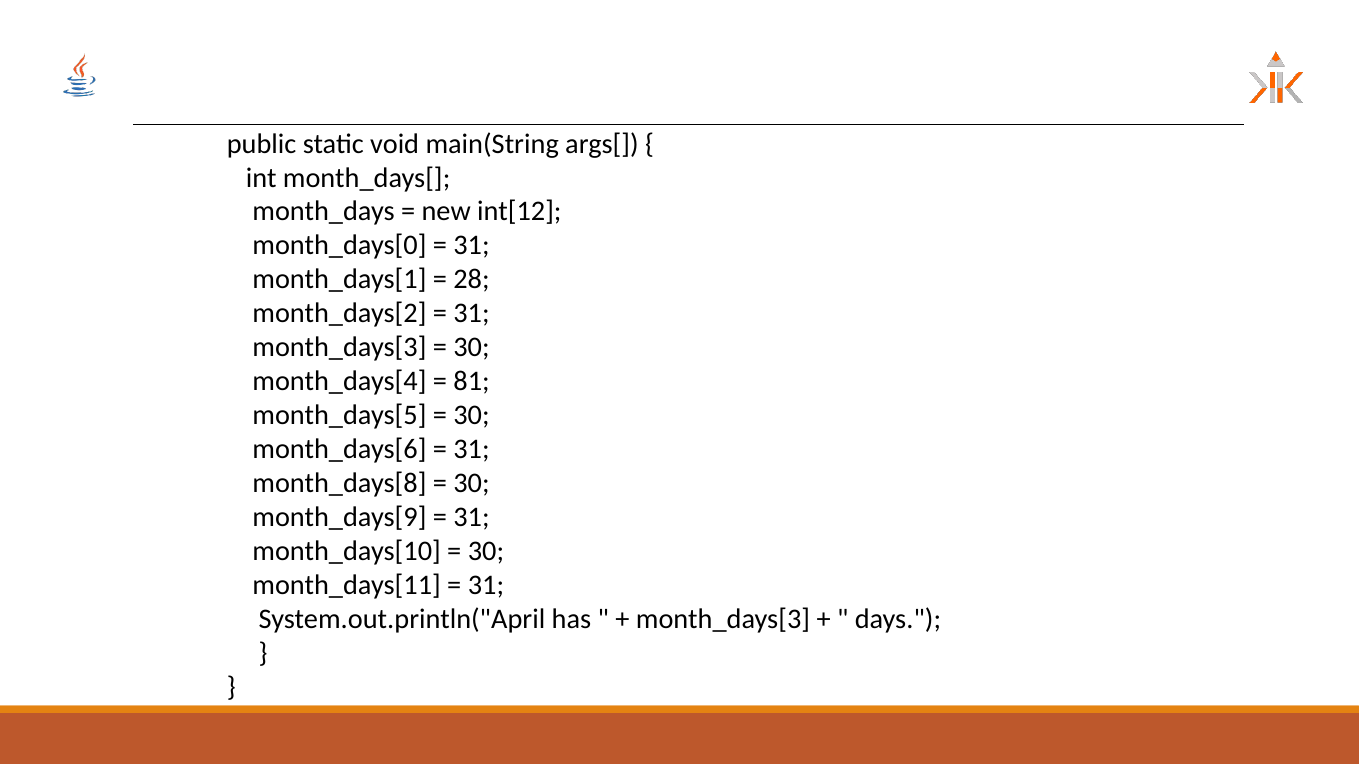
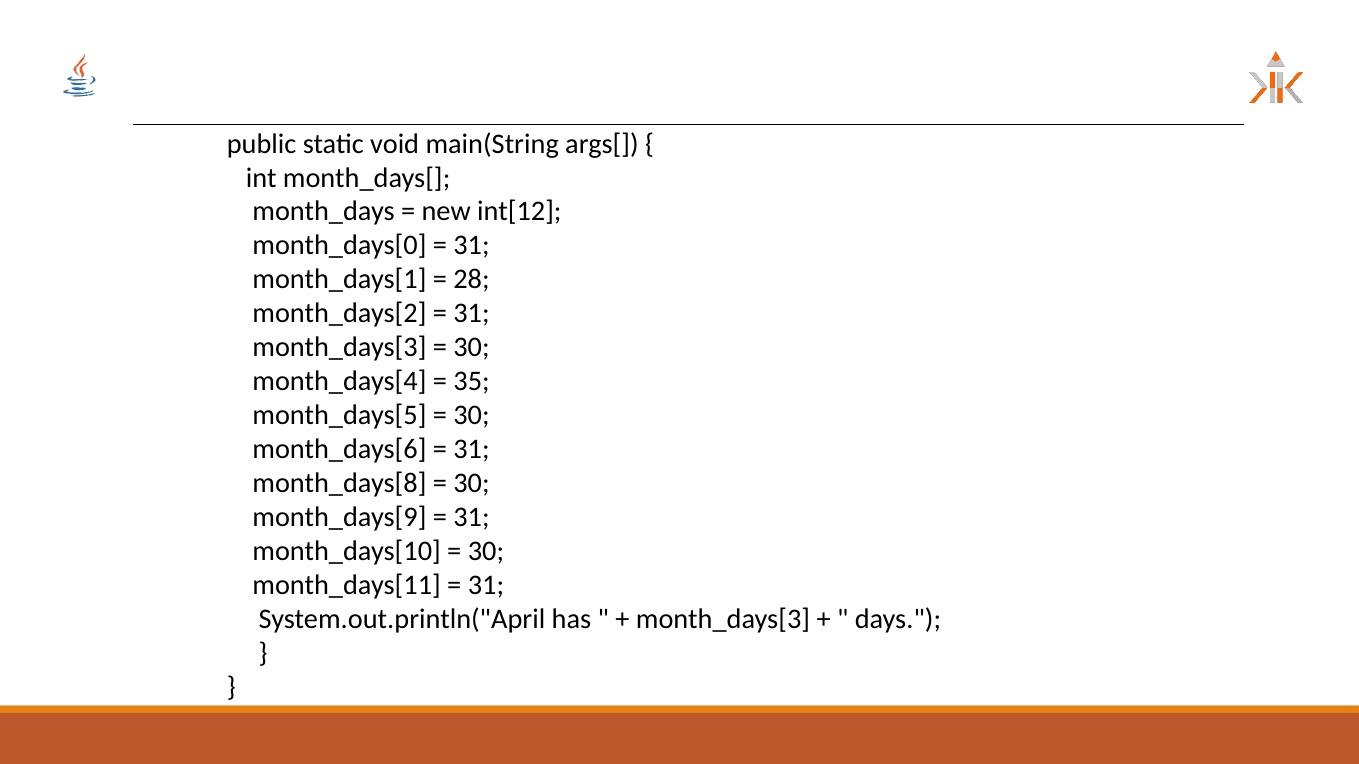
81: 81 -> 35
